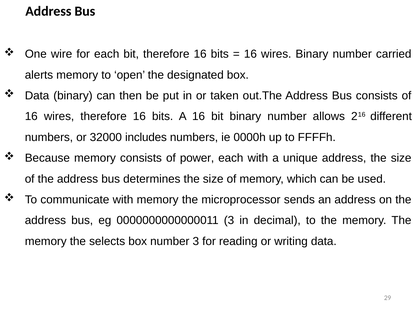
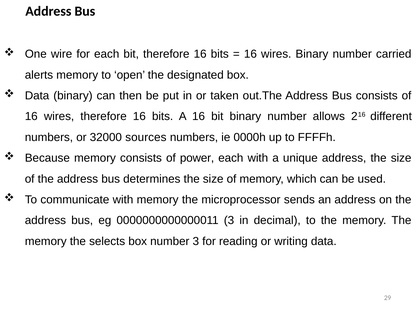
includes: includes -> sources
